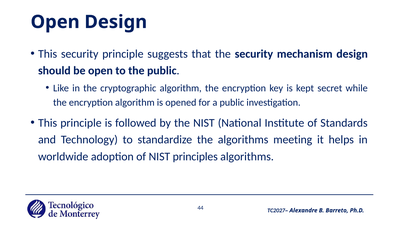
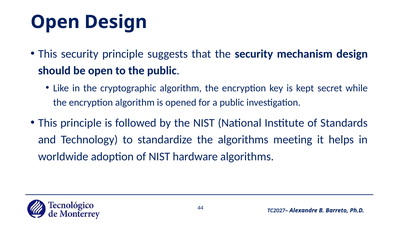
principles: principles -> hardware
